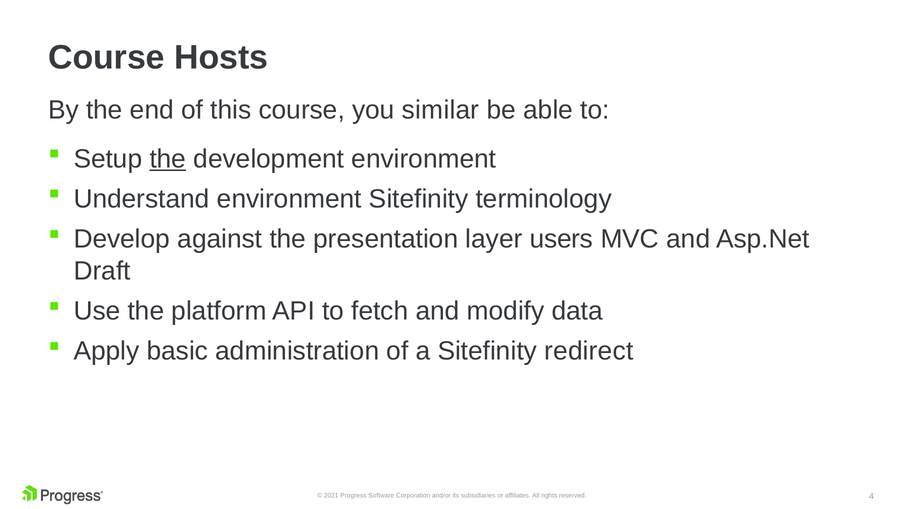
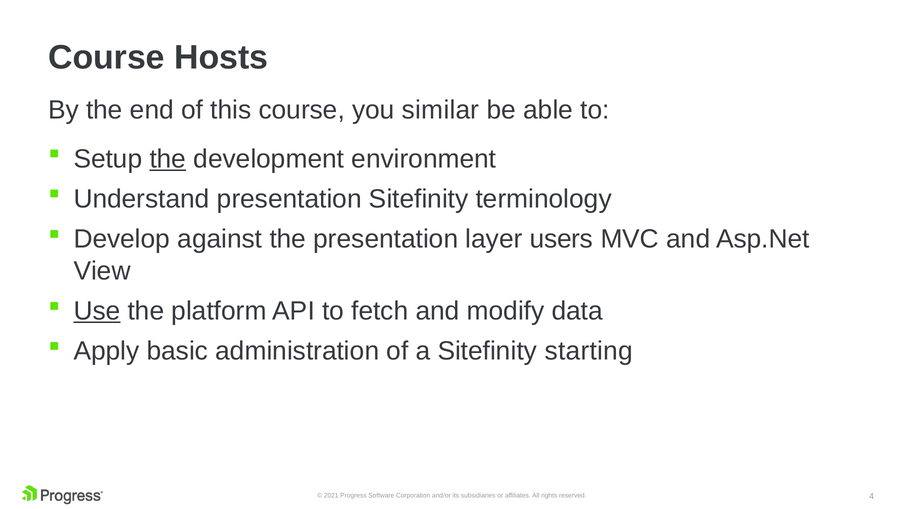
Understand environment: environment -> presentation
Draft: Draft -> View
Use underline: none -> present
redirect: redirect -> starting
